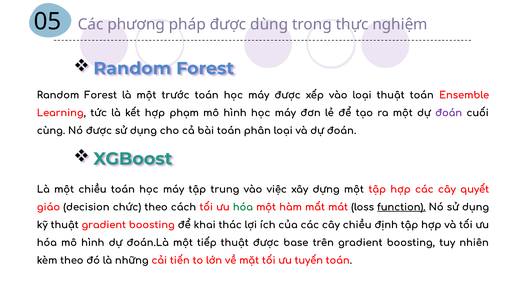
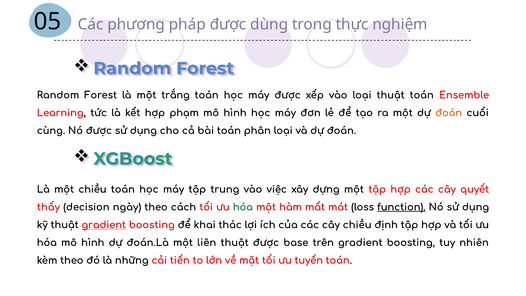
trước: trước -> trắng
đoán at (449, 113) colour: purple -> orange
giáo: giáo -> thấy
chức: chức -> ngày
gradient at (104, 225) underline: none -> present
tiếp: tiếp -> liên
